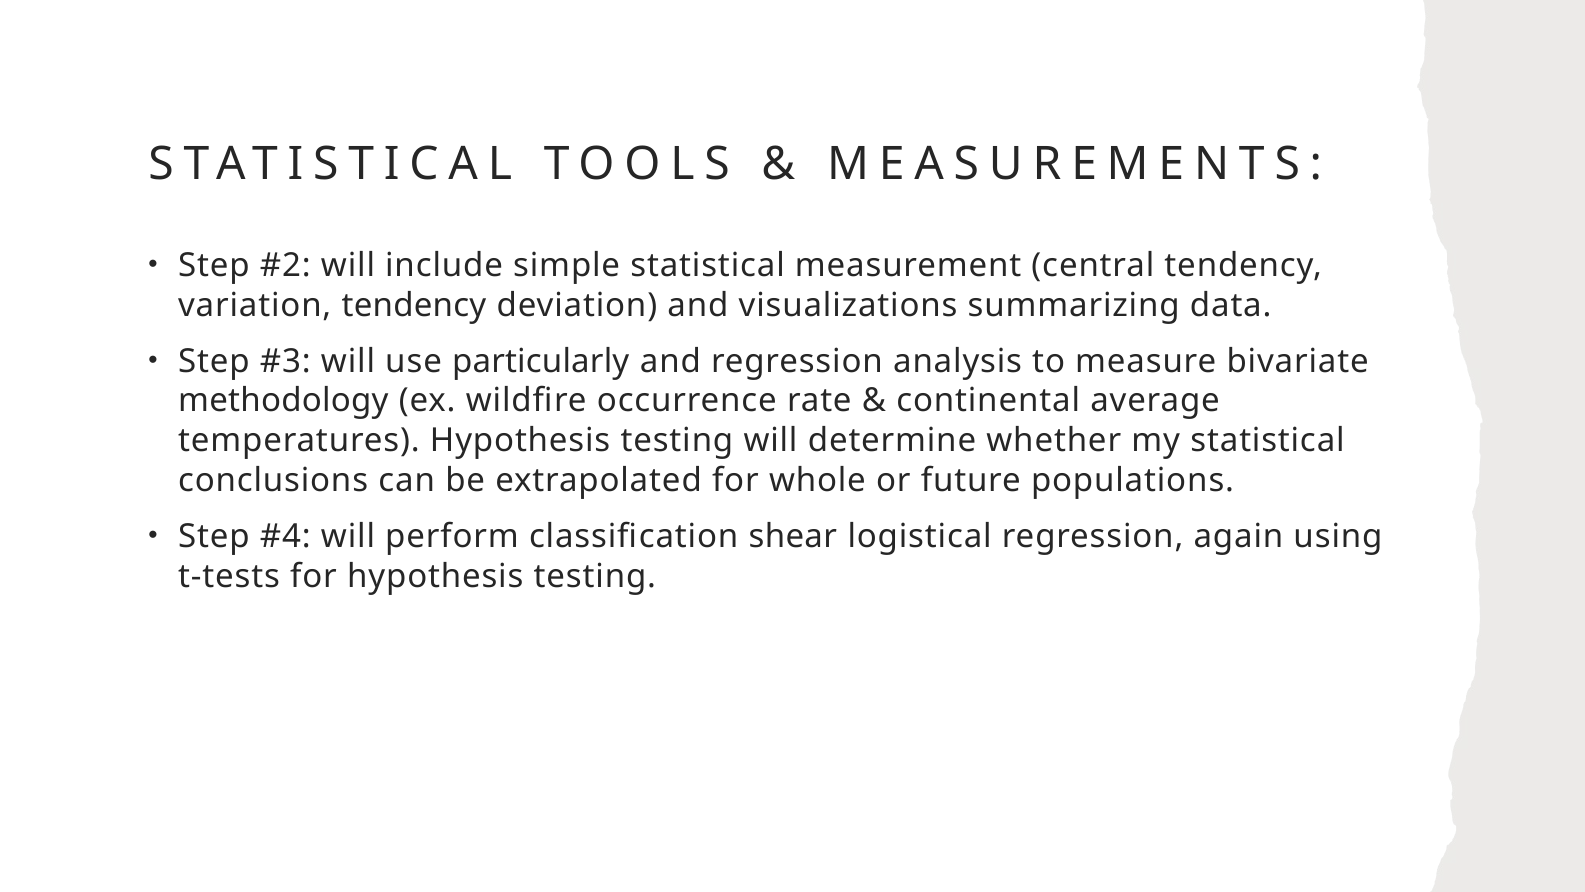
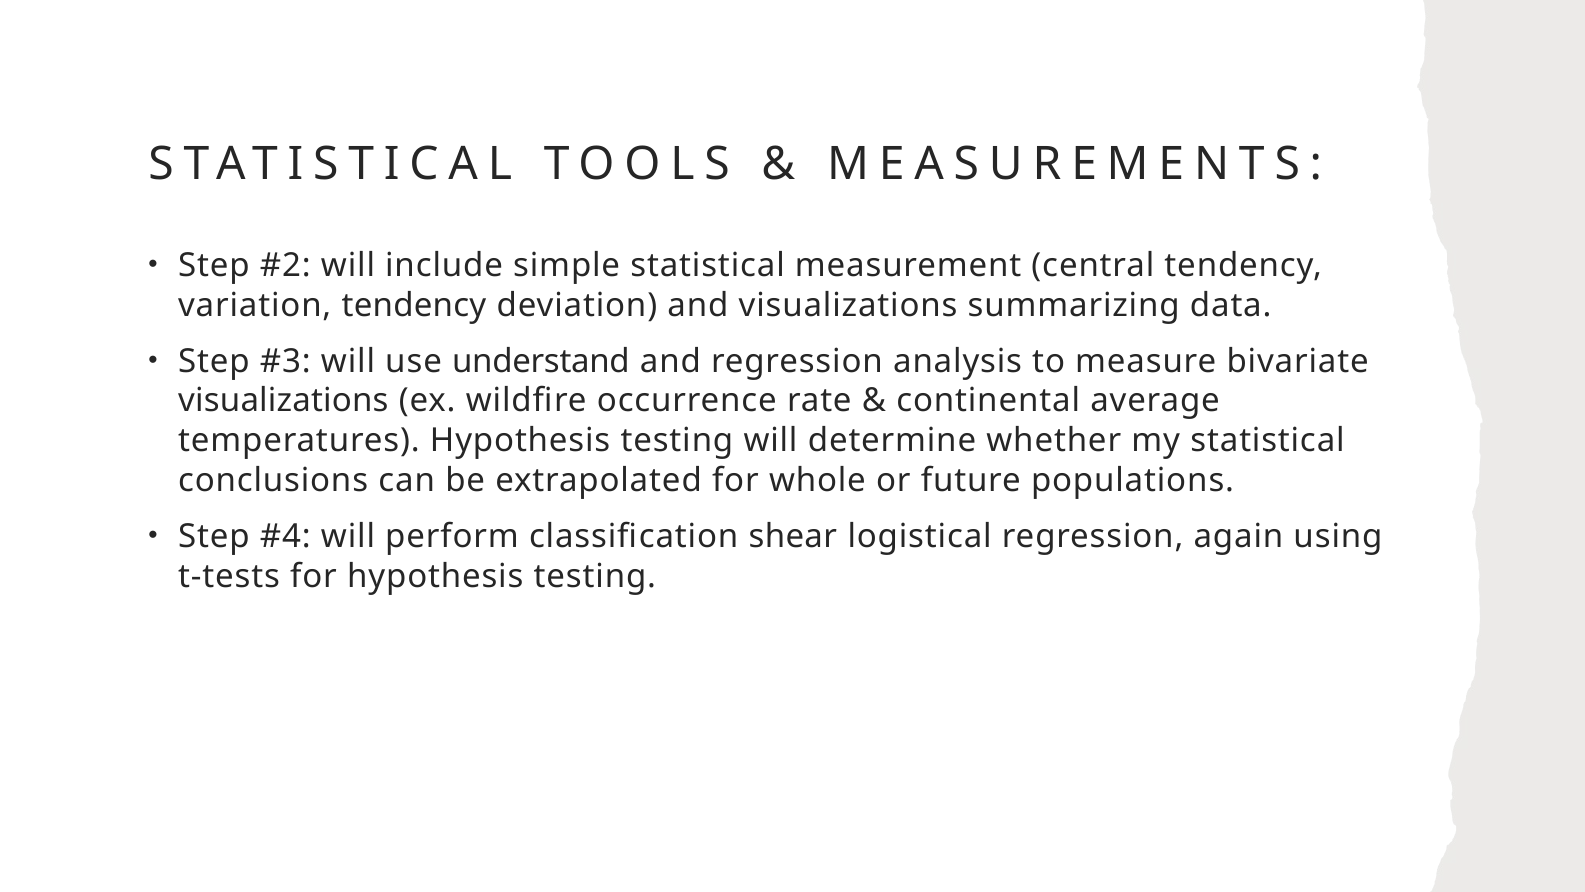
particularly: particularly -> understand
methodology at (283, 401): methodology -> visualizations
